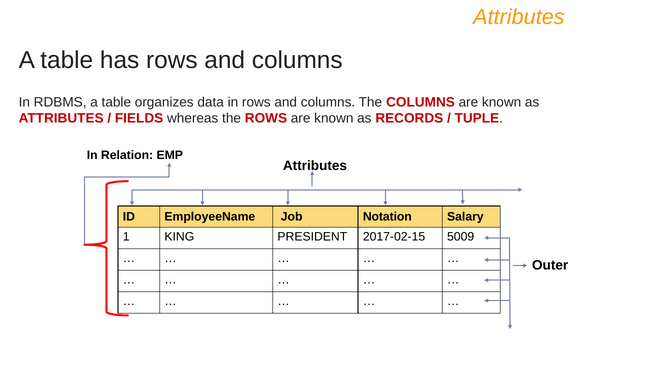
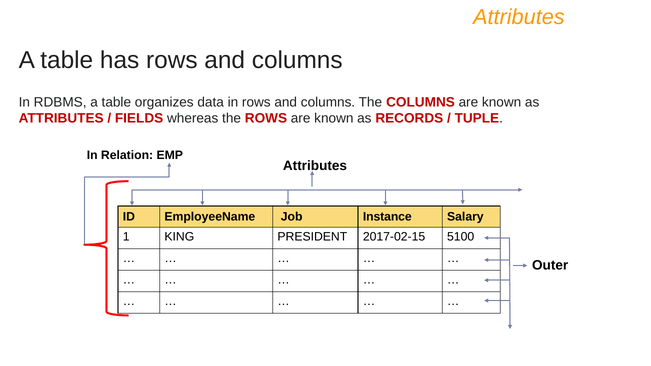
Notation: Notation -> Instance
5009: 5009 -> 5100
